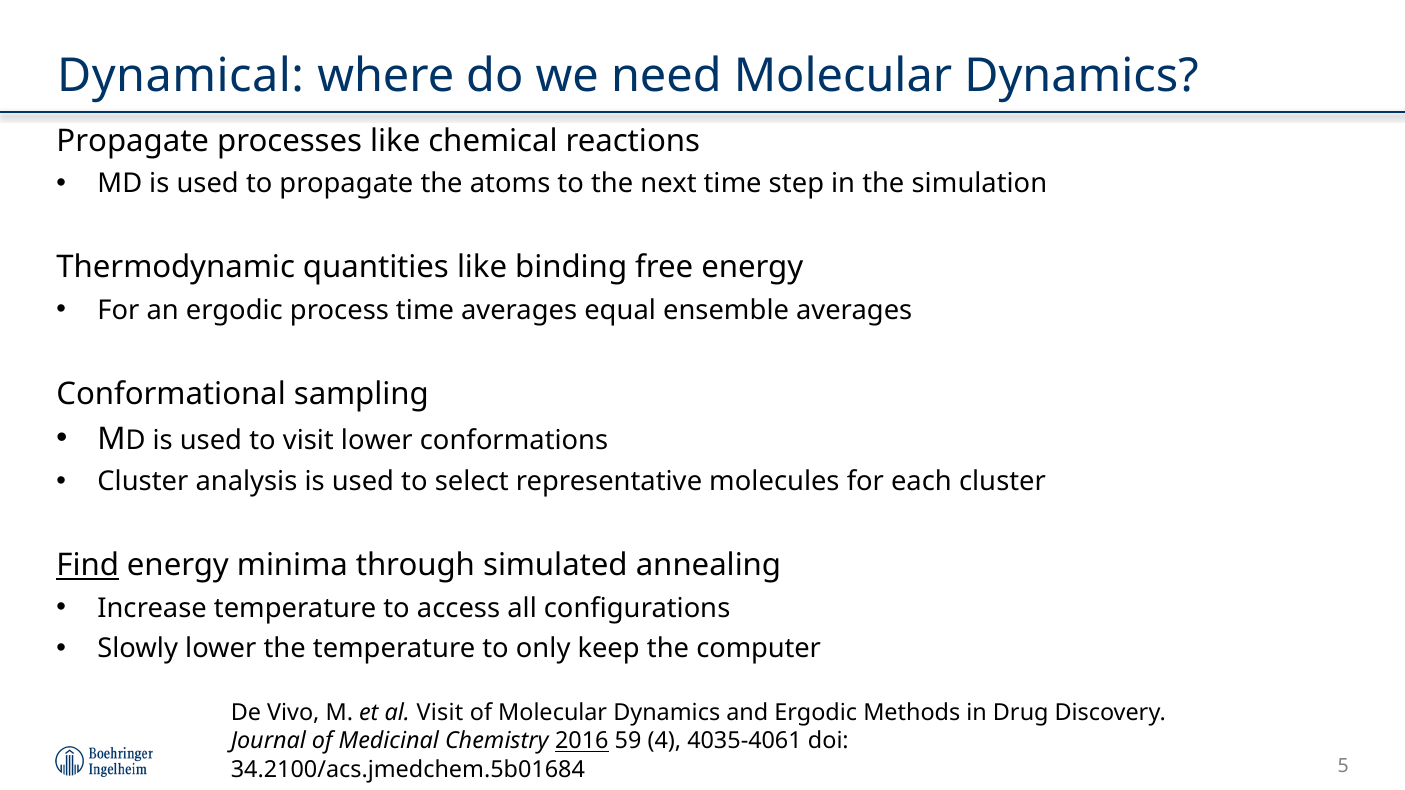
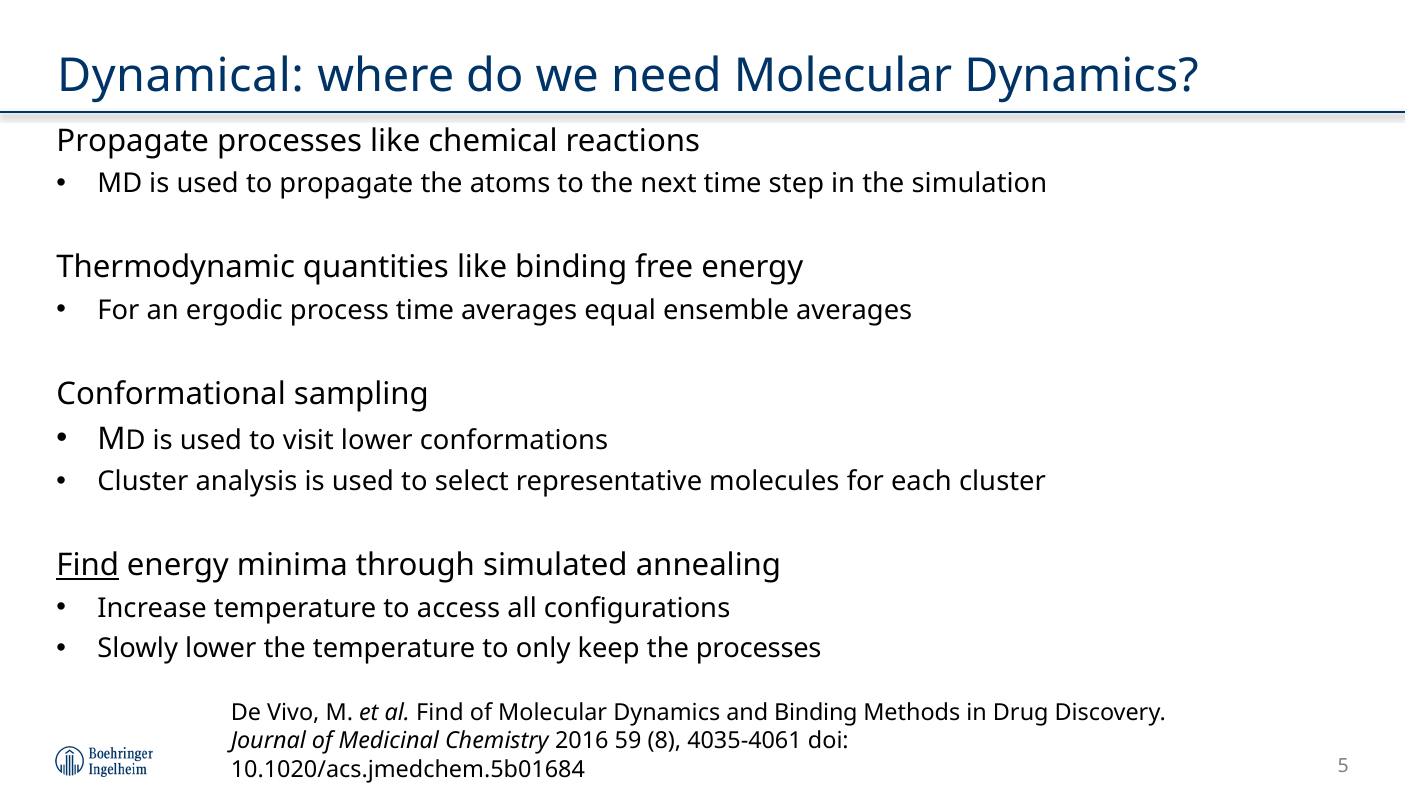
the computer: computer -> processes
al Visit: Visit -> Find
and Ergodic: Ergodic -> Binding
2016 underline: present -> none
4: 4 -> 8
34.2100/acs.jmedchem.5b01684: 34.2100/acs.jmedchem.5b01684 -> 10.1020/acs.jmedchem.5b01684
